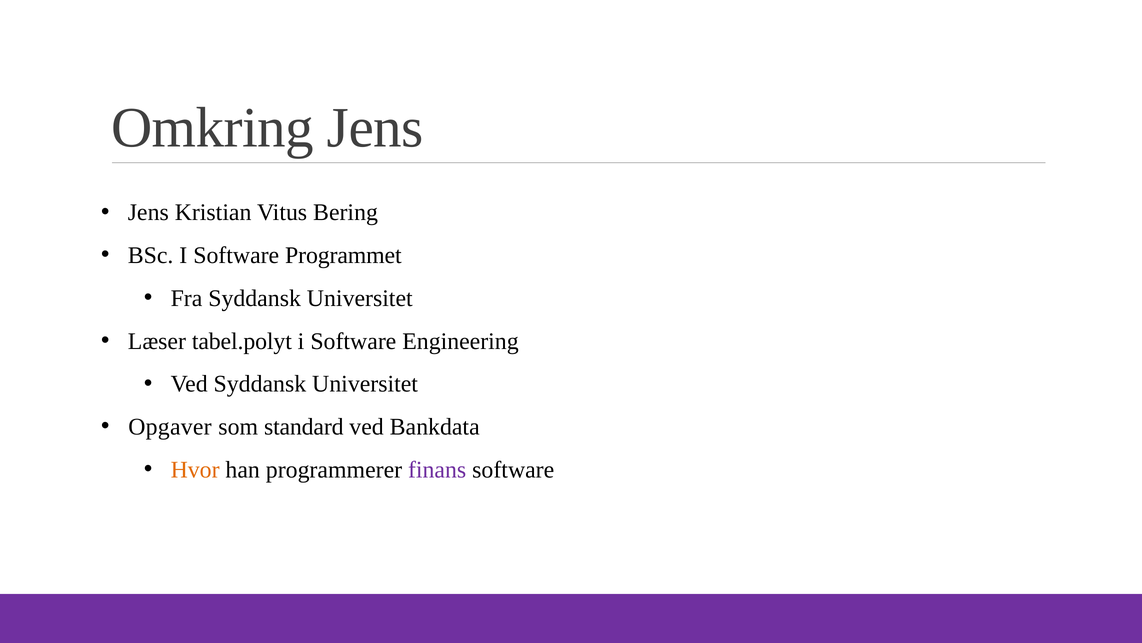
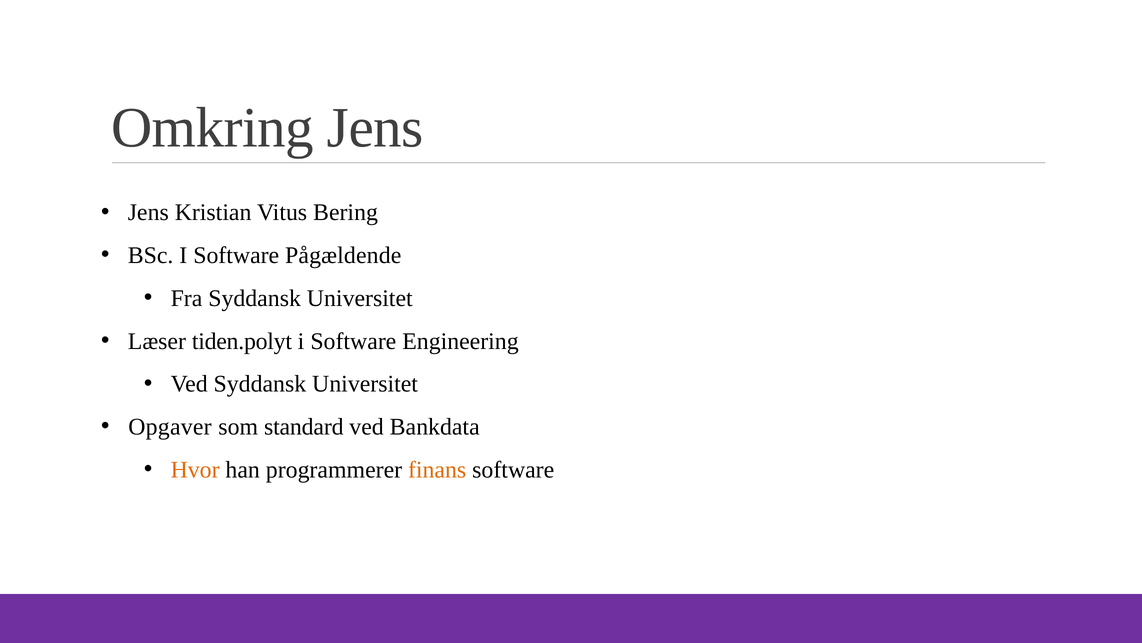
Programmet: Programmet -> Pågældende
tabel.polyt: tabel.polyt -> tiden.polyt
finans colour: purple -> orange
